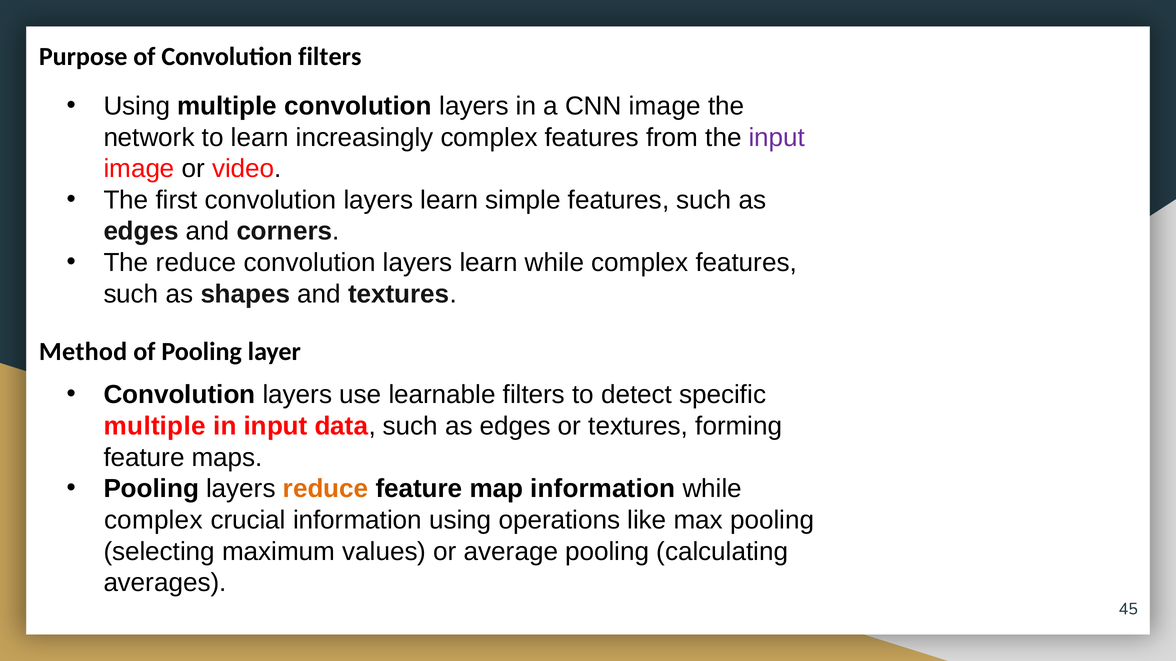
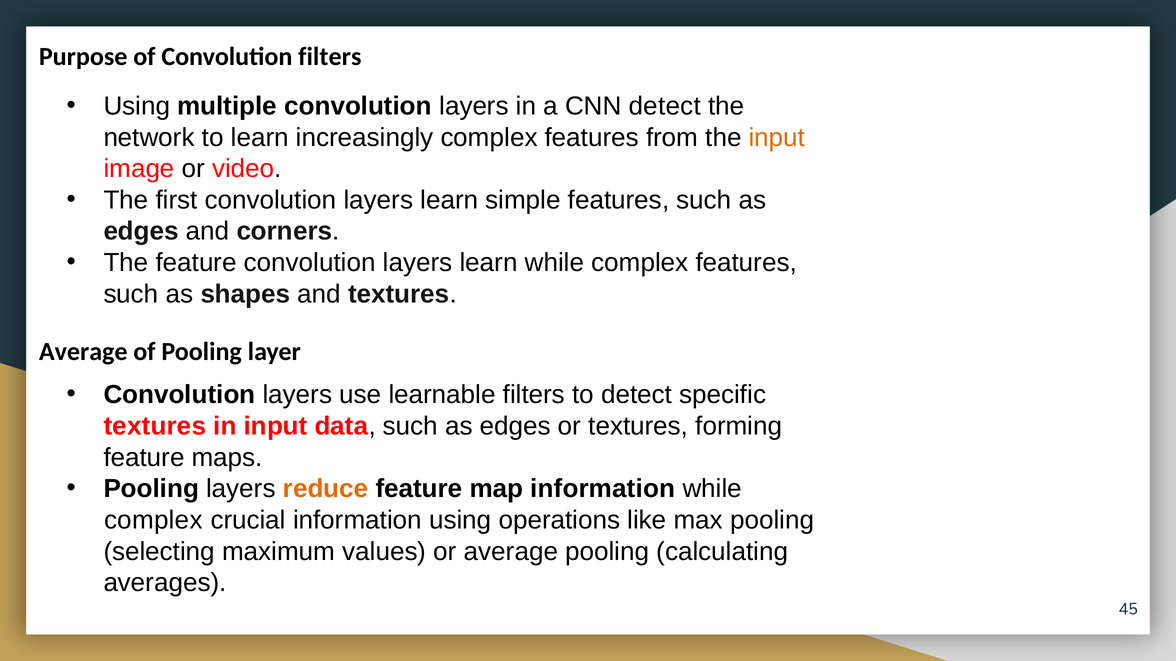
CNN image: image -> detect
input at (777, 138) colour: purple -> orange
The reduce: reduce -> feature
Method at (83, 352): Method -> Average
multiple at (155, 426): multiple -> textures
